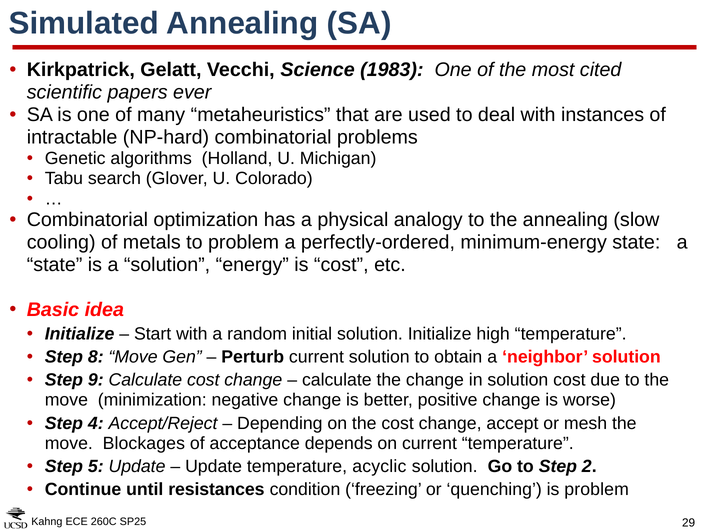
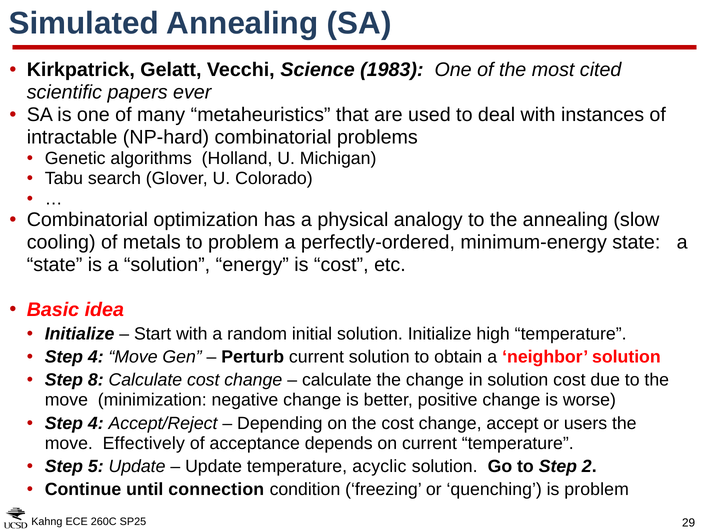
8 at (96, 357): 8 -> 4
9: 9 -> 8
mesh: mesh -> users
Blockages: Blockages -> Effectively
resistances: resistances -> connection
